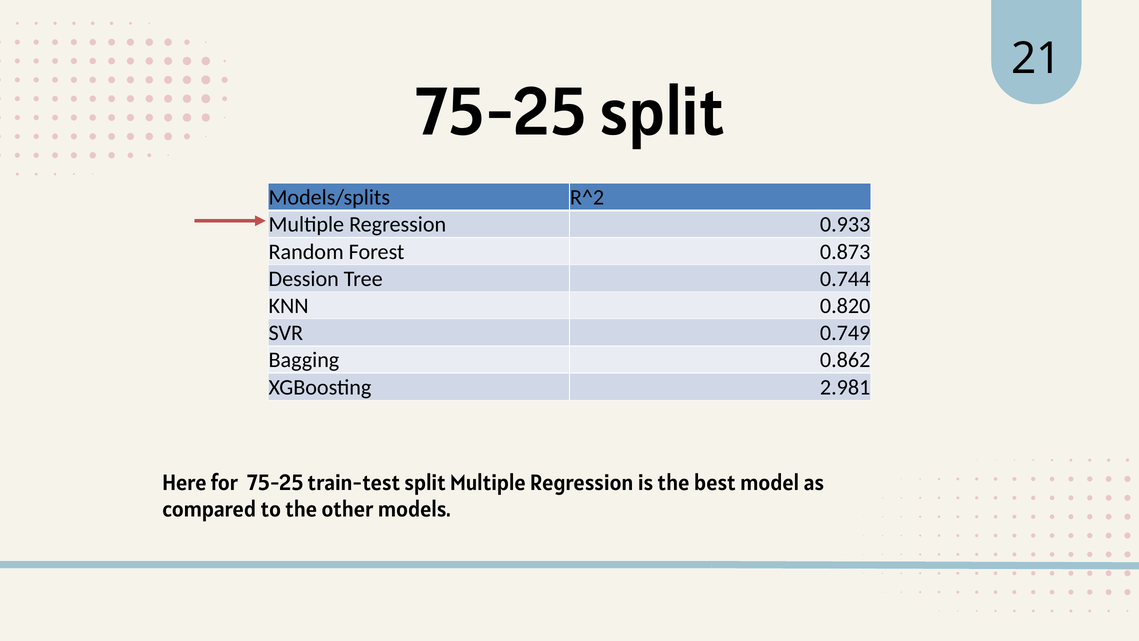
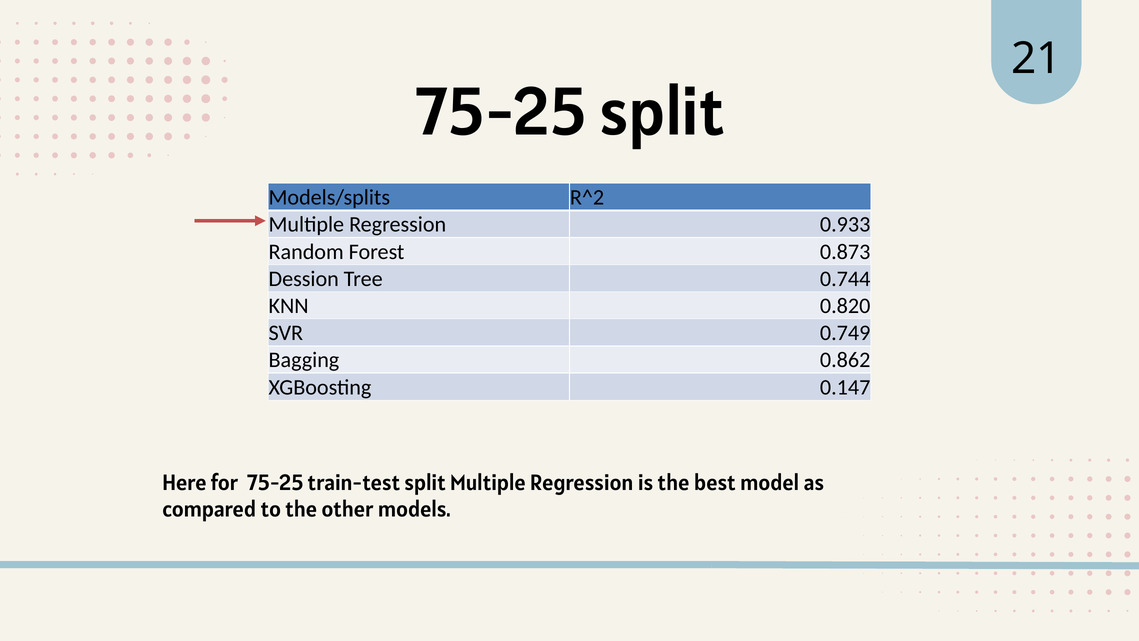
2.981: 2.981 -> 0.147
